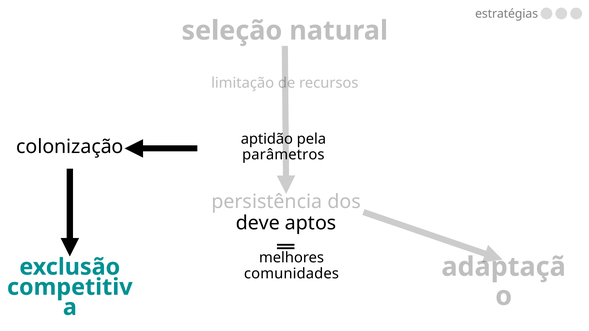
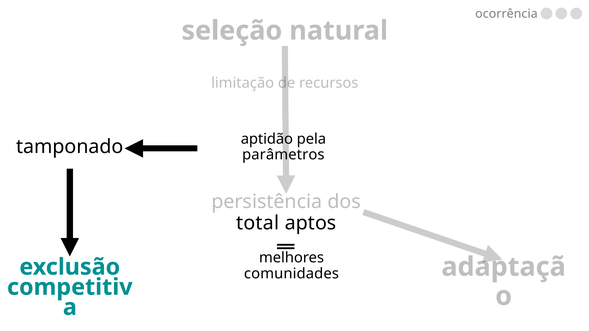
estratégias: estratégias -> ocorrência
colonização: colonização -> tamponado
deve: deve -> total
